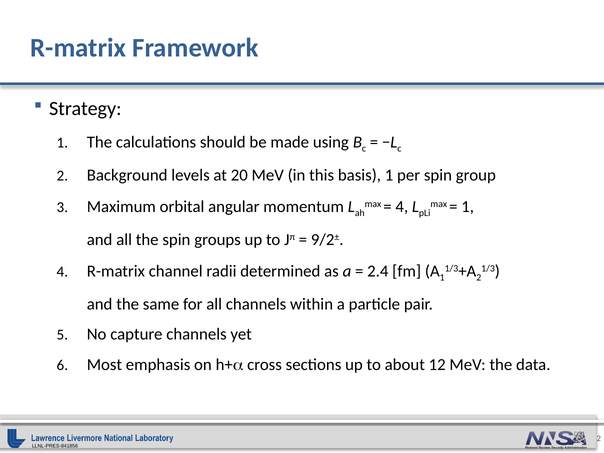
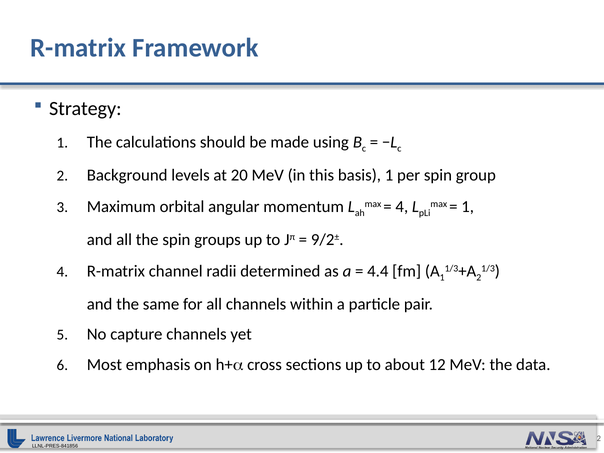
2.4: 2.4 -> 4.4
